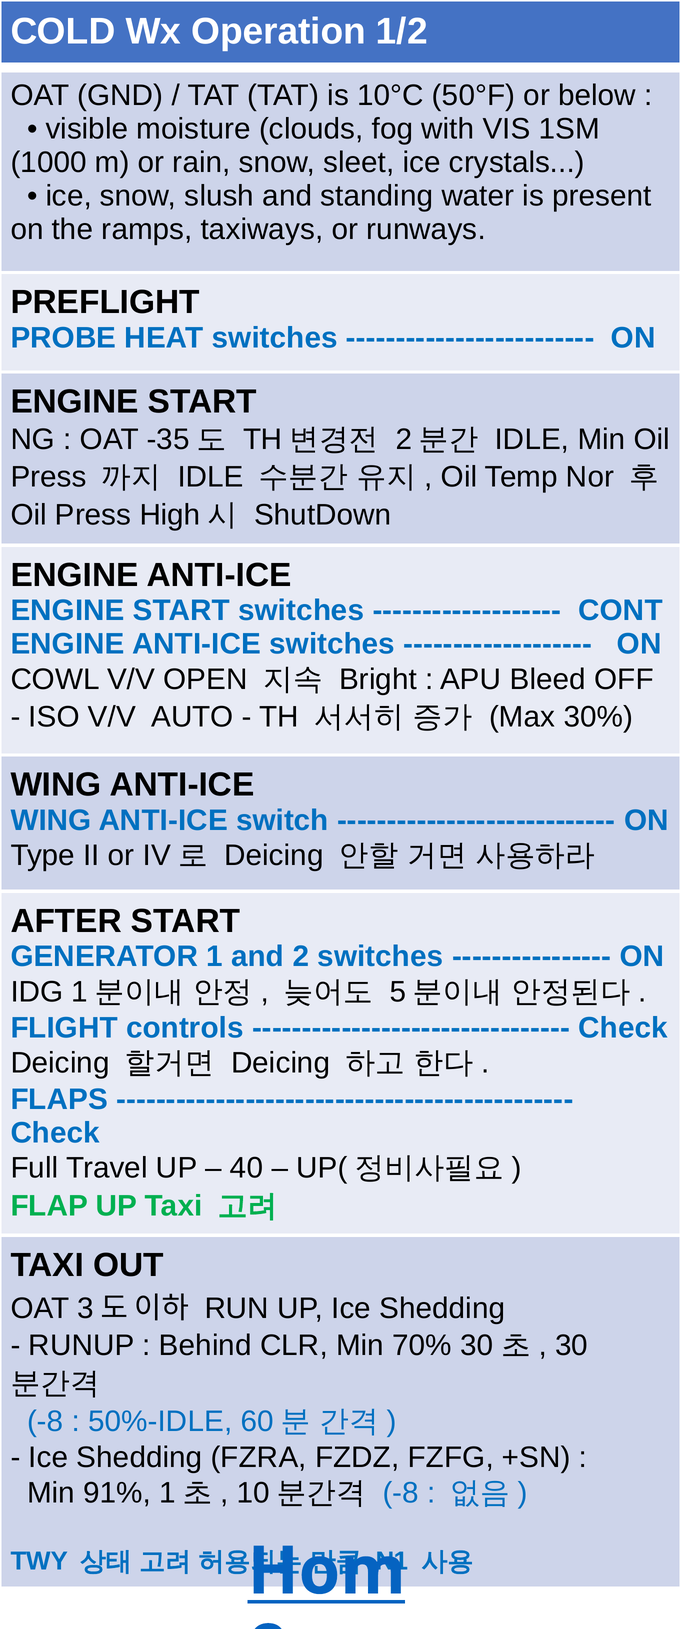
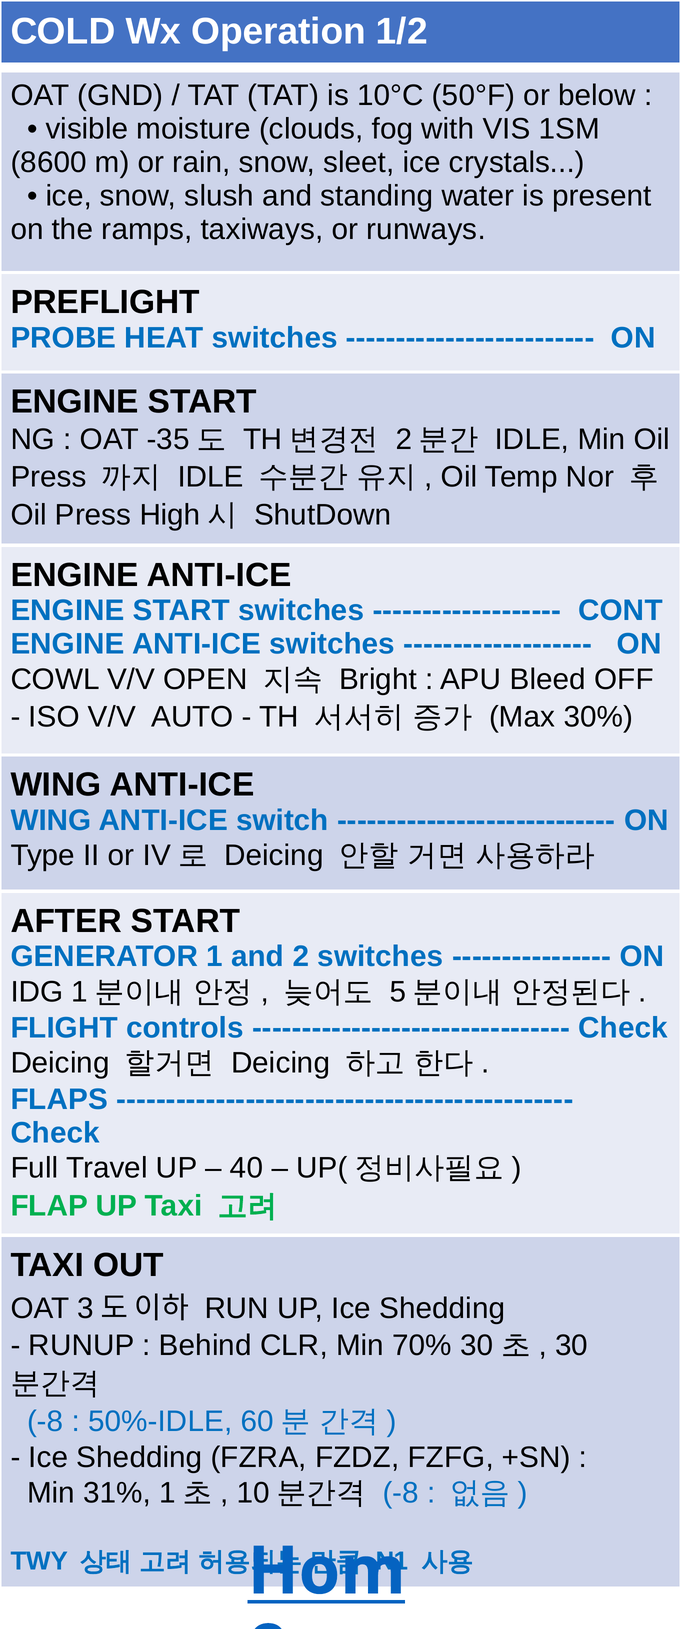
1000: 1000 -> 8600
91%: 91% -> 31%
